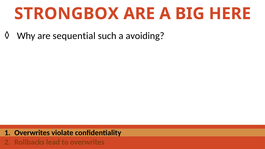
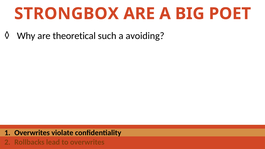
HERE: HERE -> POET
sequential: sequential -> theoretical
